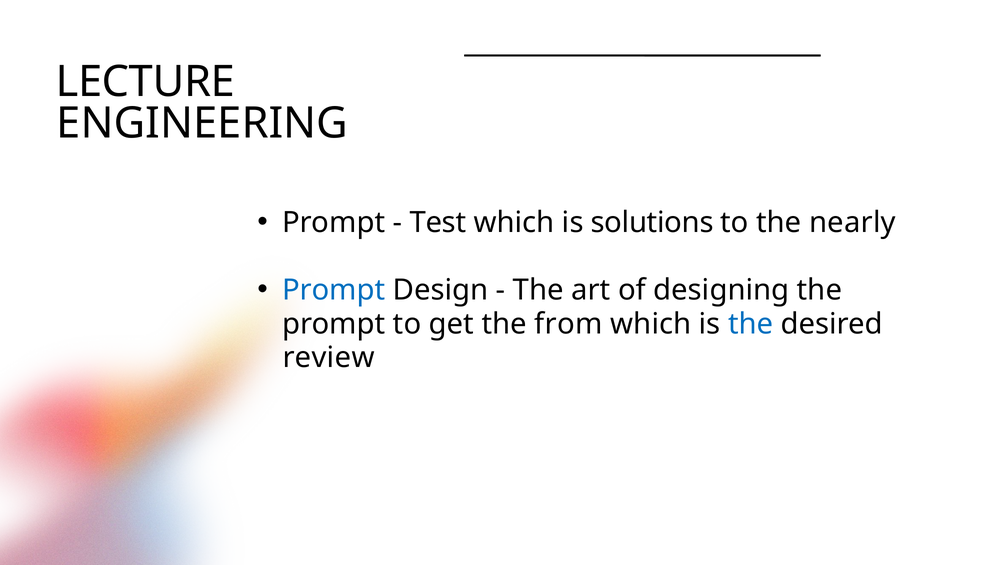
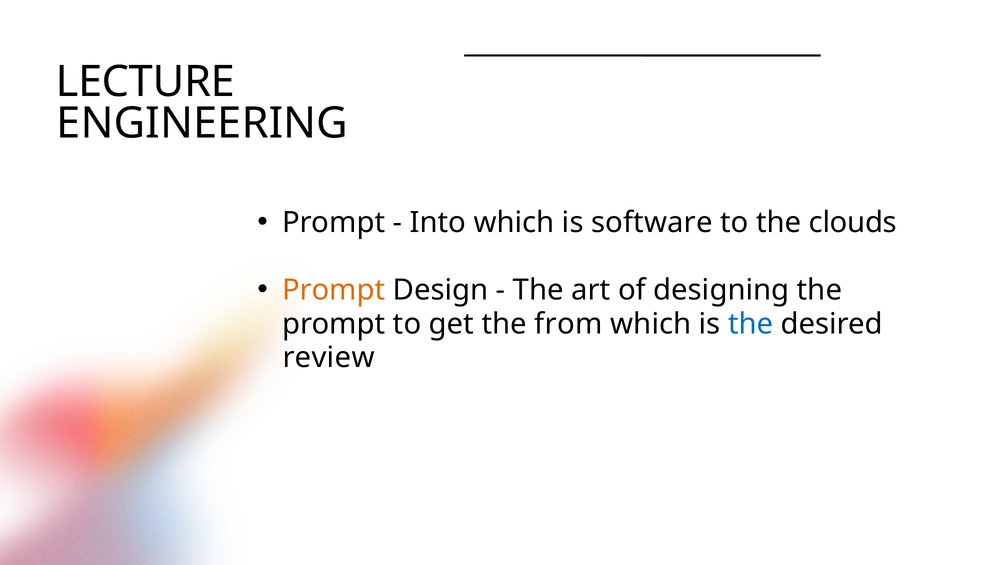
Test: Test -> Into
solutions: solutions -> software
nearly: nearly -> clouds
Prompt at (334, 290) colour: blue -> orange
